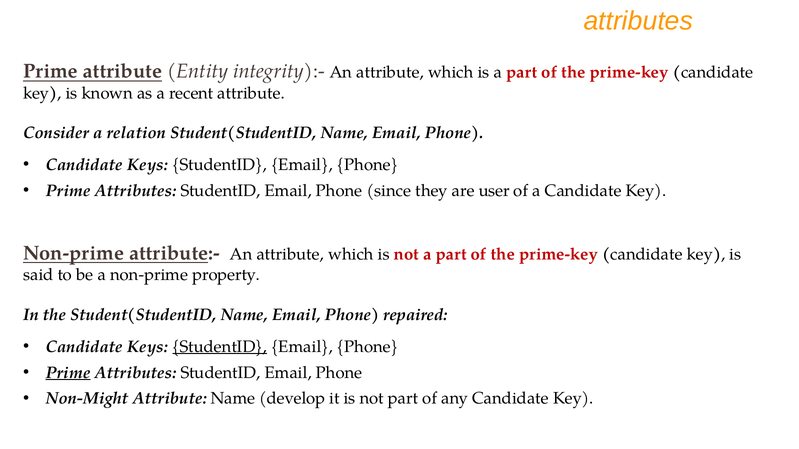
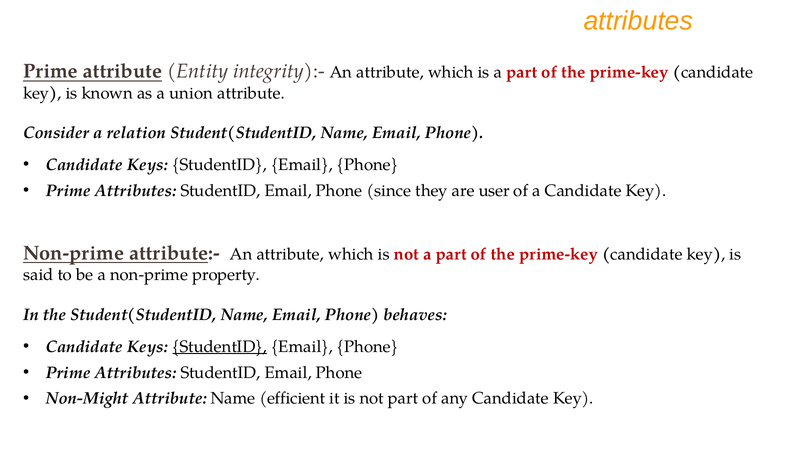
recent: recent -> union
repaired: repaired -> behaves
Prime at (68, 373) underline: present -> none
develop: develop -> efficient
